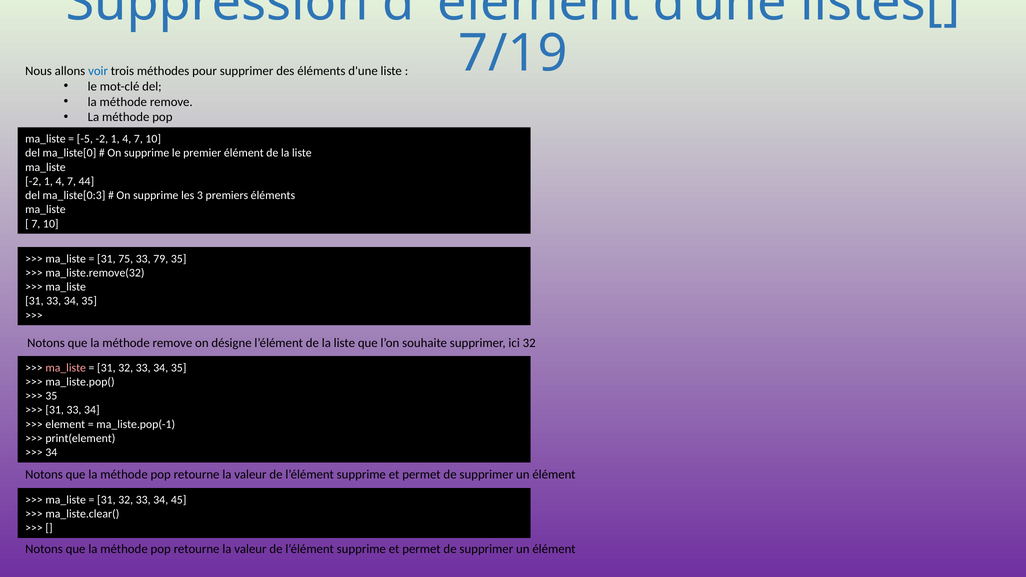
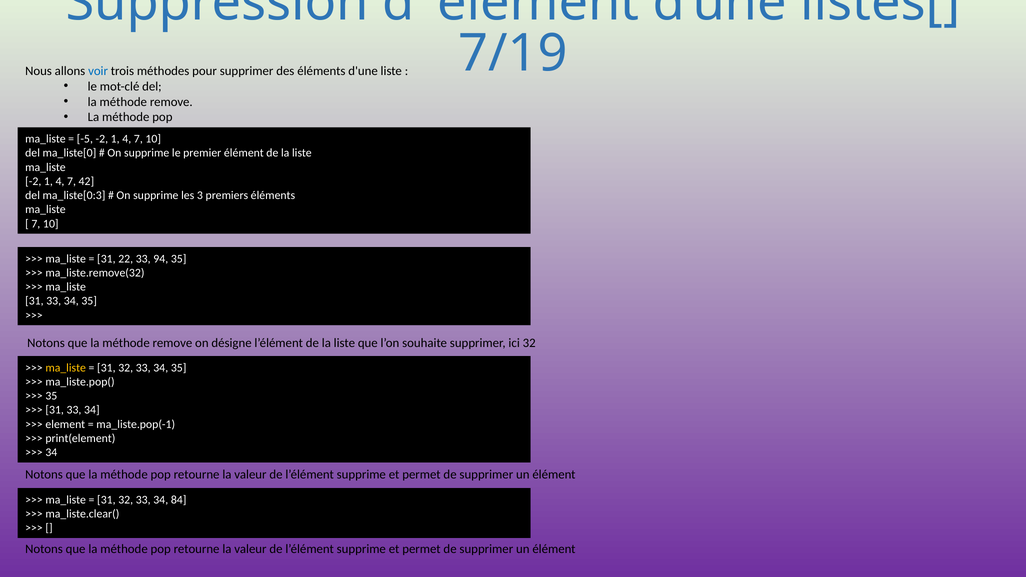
44: 44 -> 42
75: 75 -> 22
79: 79 -> 94
ma_liste at (66, 368) colour: pink -> yellow
45: 45 -> 84
